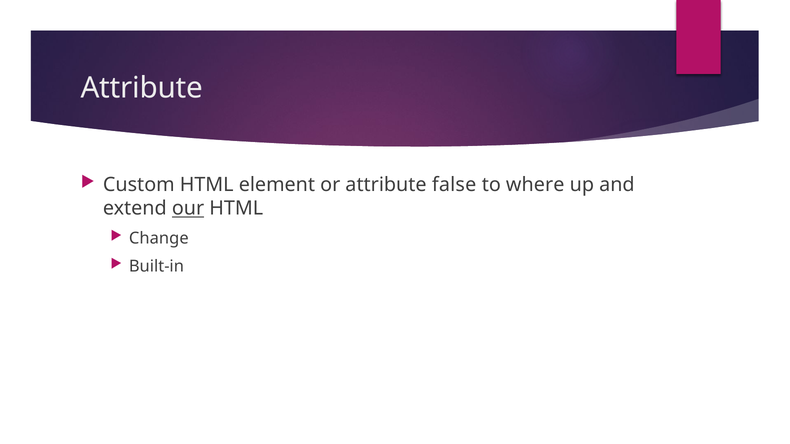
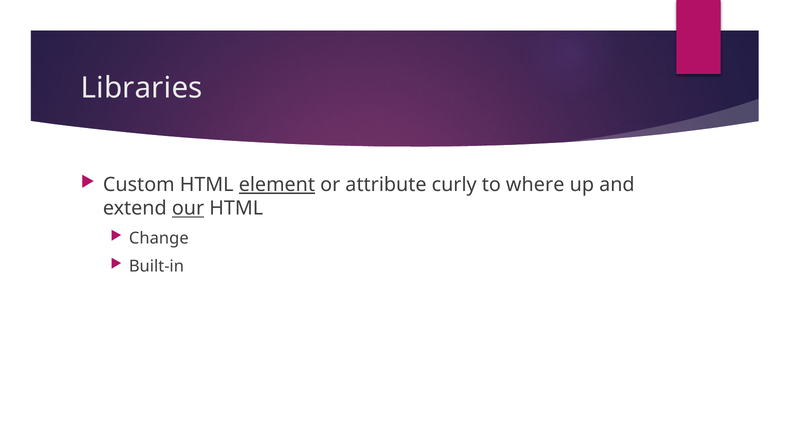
Attribute at (142, 88): Attribute -> Libraries
element underline: none -> present
false: false -> curly
